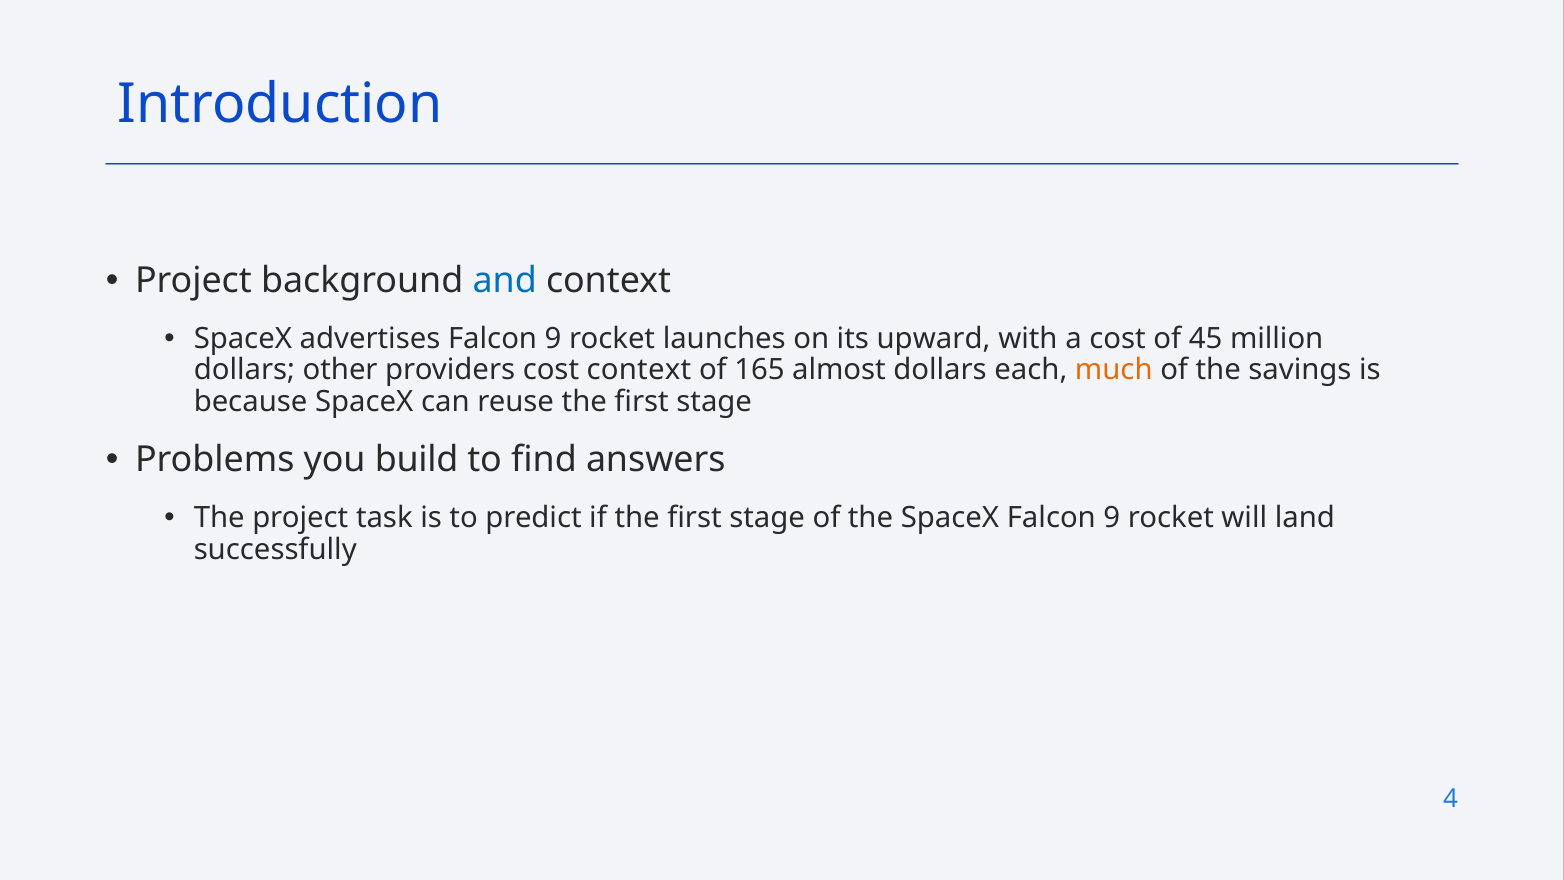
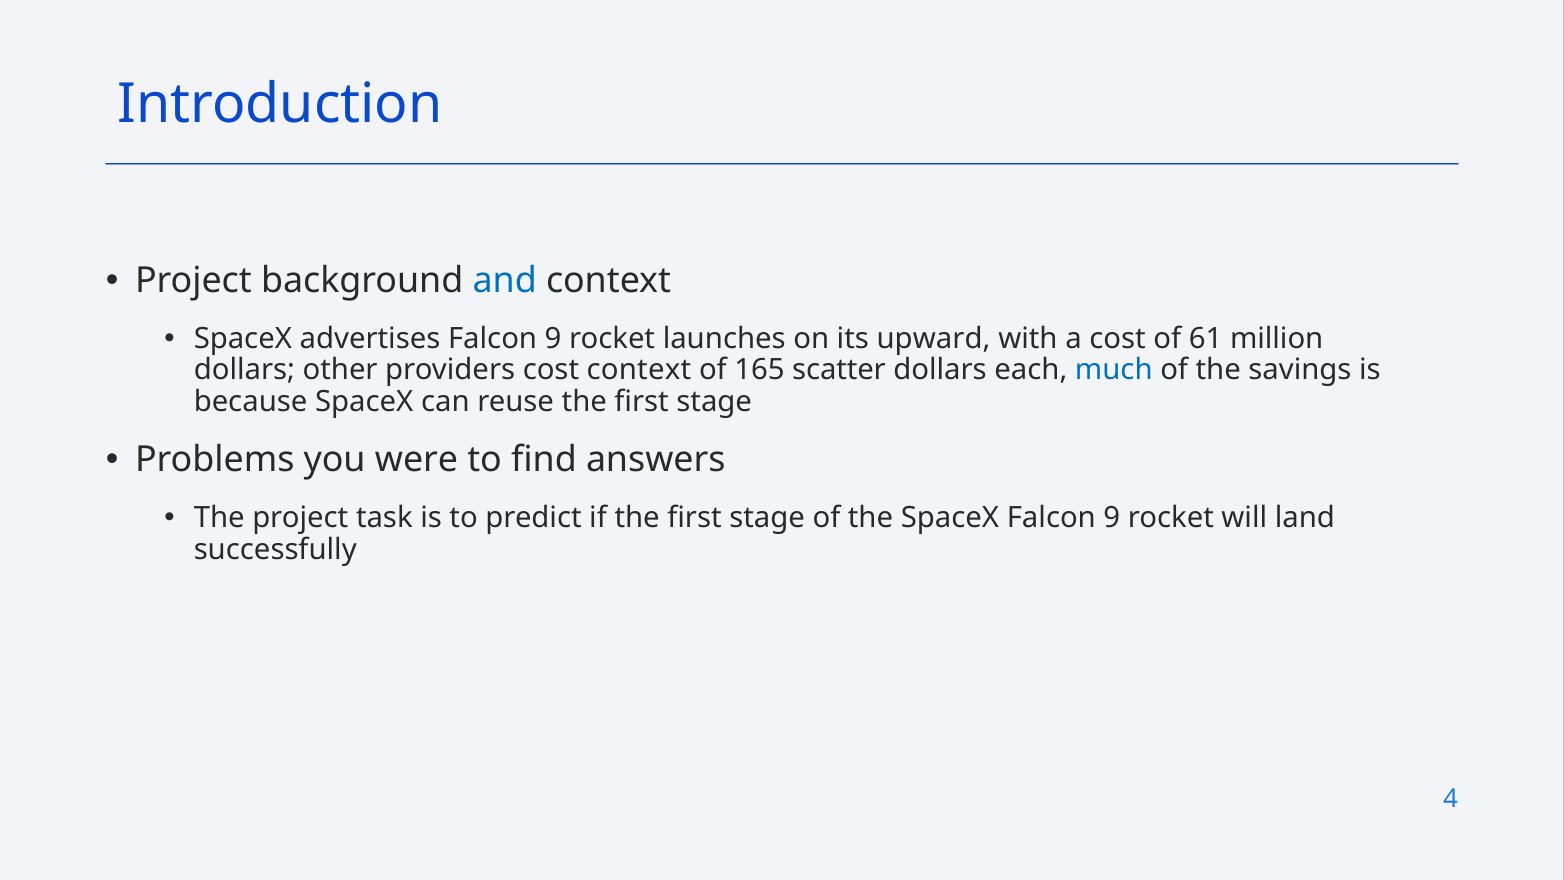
45: 45 -> 61
almost: almost -> scatter
much colour: orange -> blue
build: build -> were
